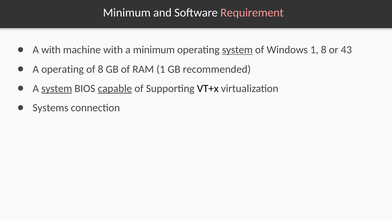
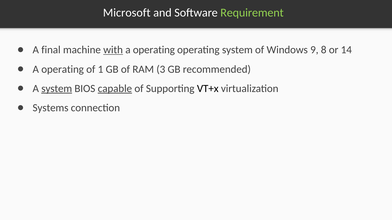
Minimum at (127, 13): Minimum -> Microsoft
Requirement colour: pink -> light green
A with: with -> final
with at (113, 50) underline: none -> present
minimum at (154, 50): minimum -> operating
system at (237, 50) underline: present -> none
Windows 1: 1 -> 9
43: 43 -> 14
of 8: 8 -> 1
RAM 1: 1 -> 3
